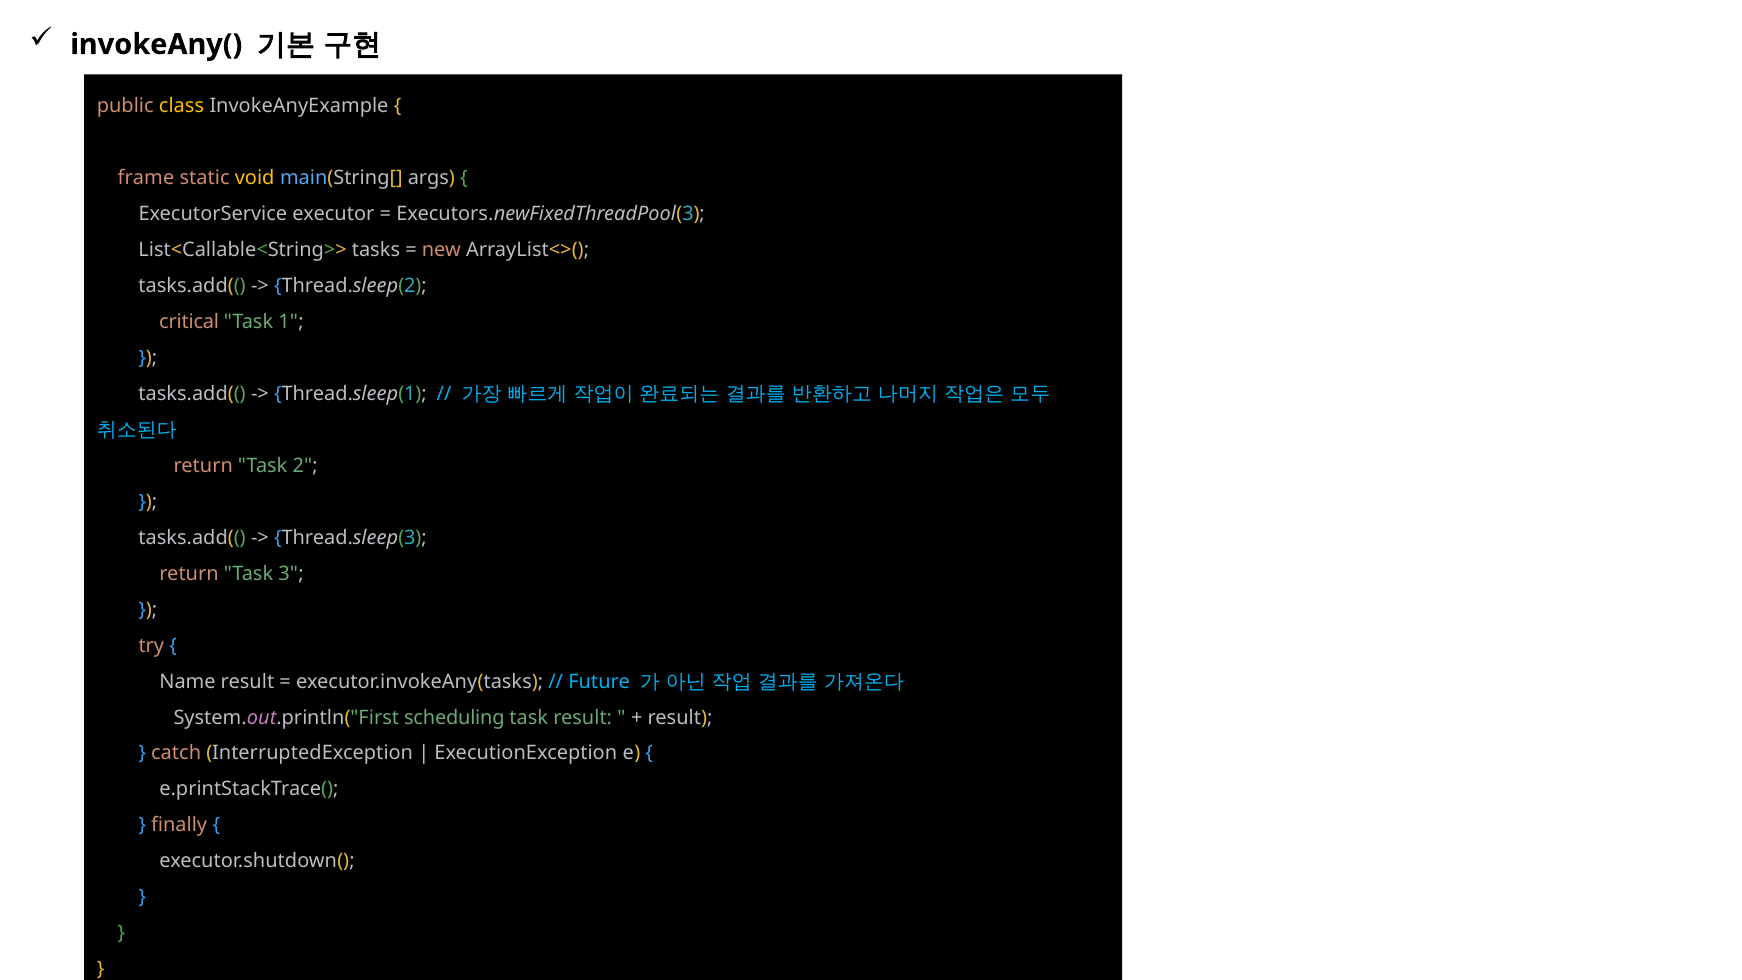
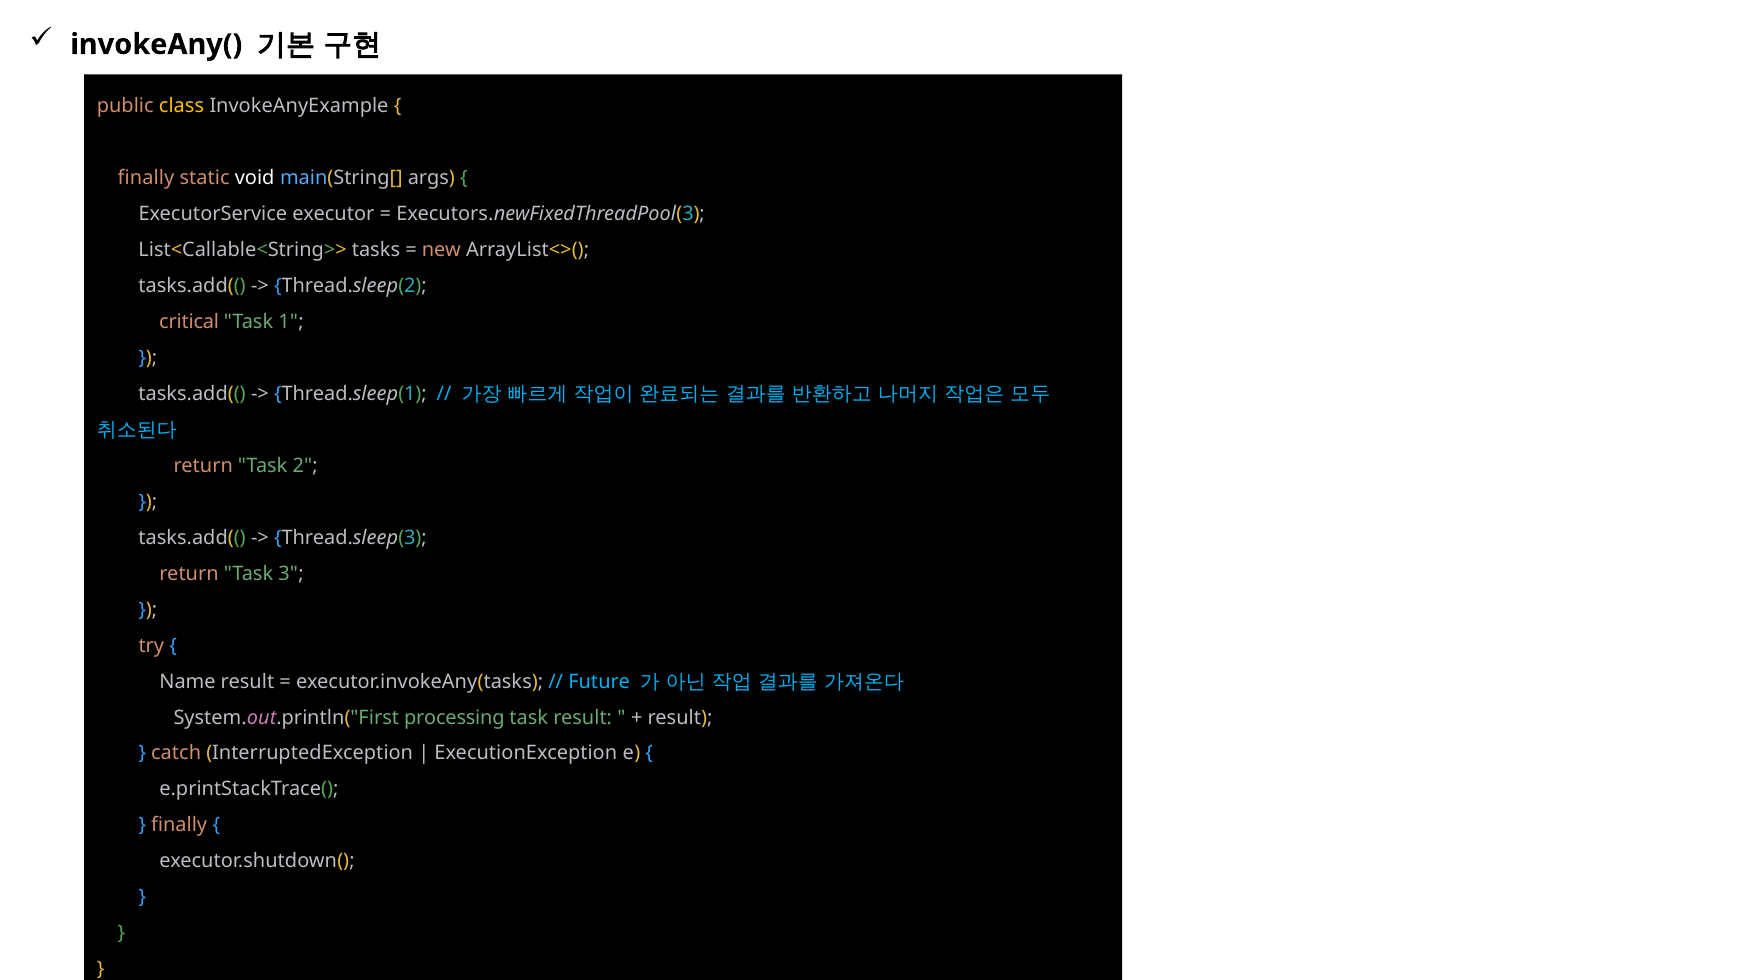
frame at (146, 178): frame -> finally
void colour: yellow -> white
scheduling: scheduling -> processing
